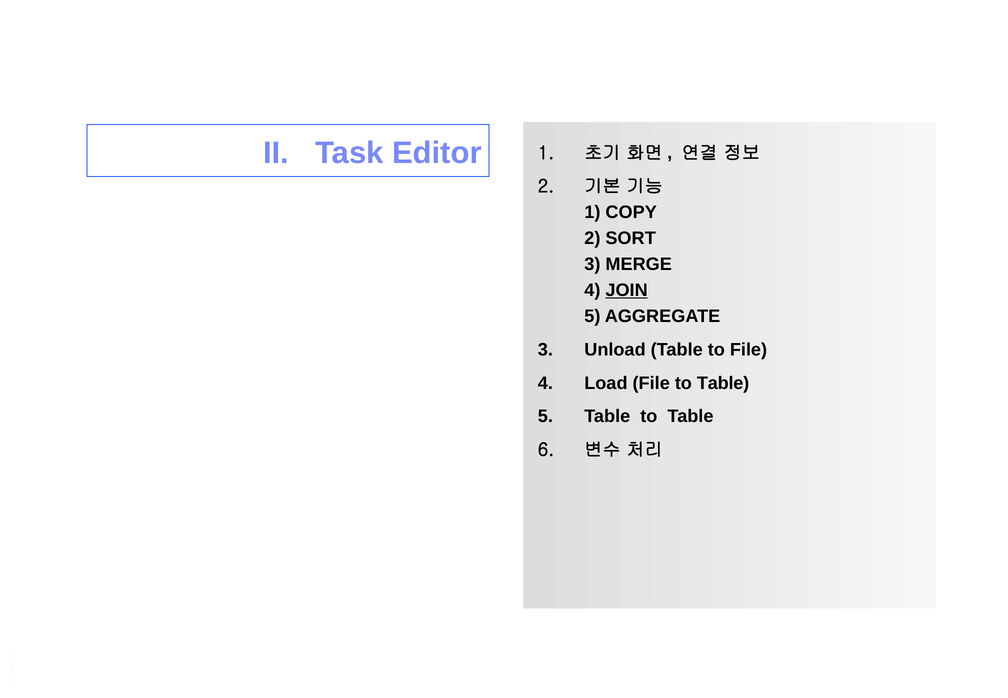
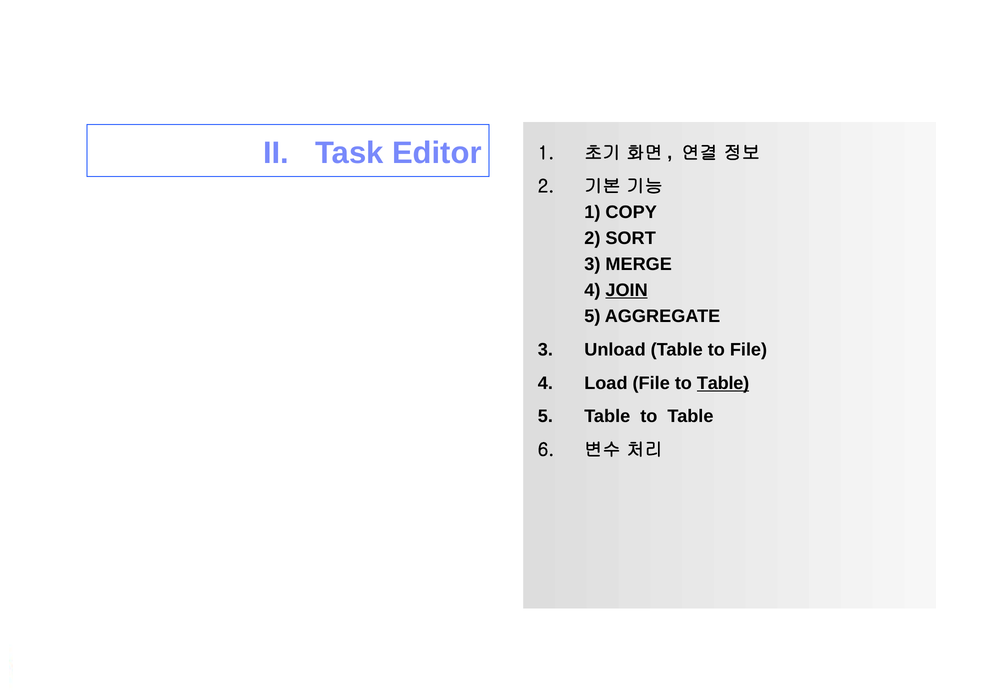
Table at (723, 383) underline: none -> present
